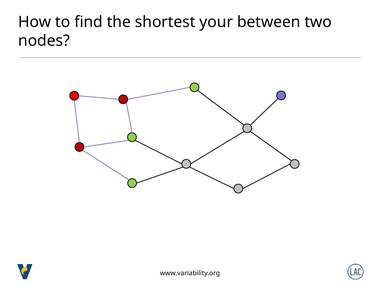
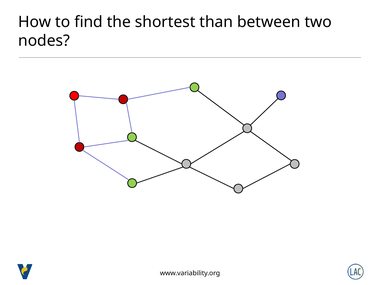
your: your -> than
